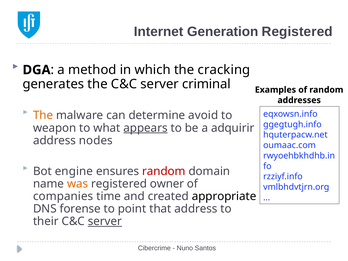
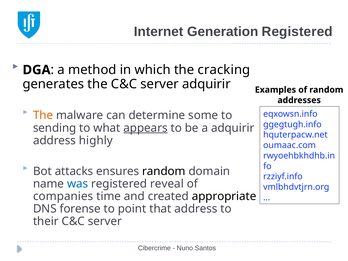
server criminal: criminal -> adquirir
avoid: avoid -> some
weapon: weapon -> sending
nodes: nodes -> highly
engine: engine -> attacks
random at (164, 171) colour: red -> black
was colour: orange -> blue
owner: owner -> reveal
server at (105, 221) underline: present -> none
